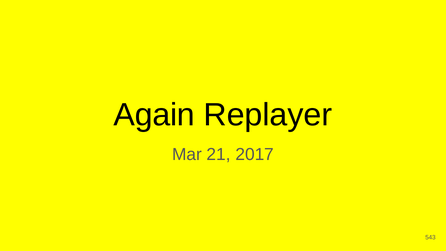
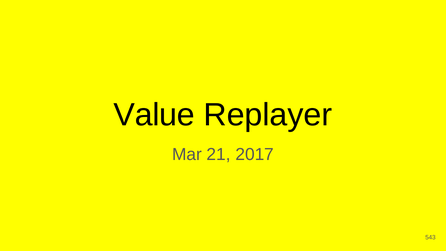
Again: Again -> Value
